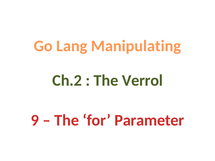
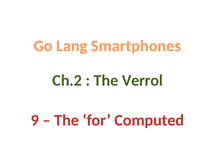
Manipulating: Manipulating -> Smartphones
Parameter: Parameter -> Computed
